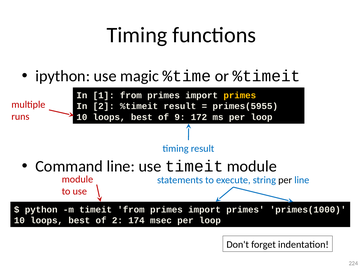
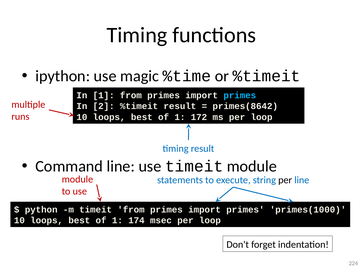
primes at (240, 95) colour: yellow -> light blue
primes(5955: primes(5955 -> primes(8642
9 at (180, 117): 9 -> 1
2 at (117, 221): 2 -> 1
